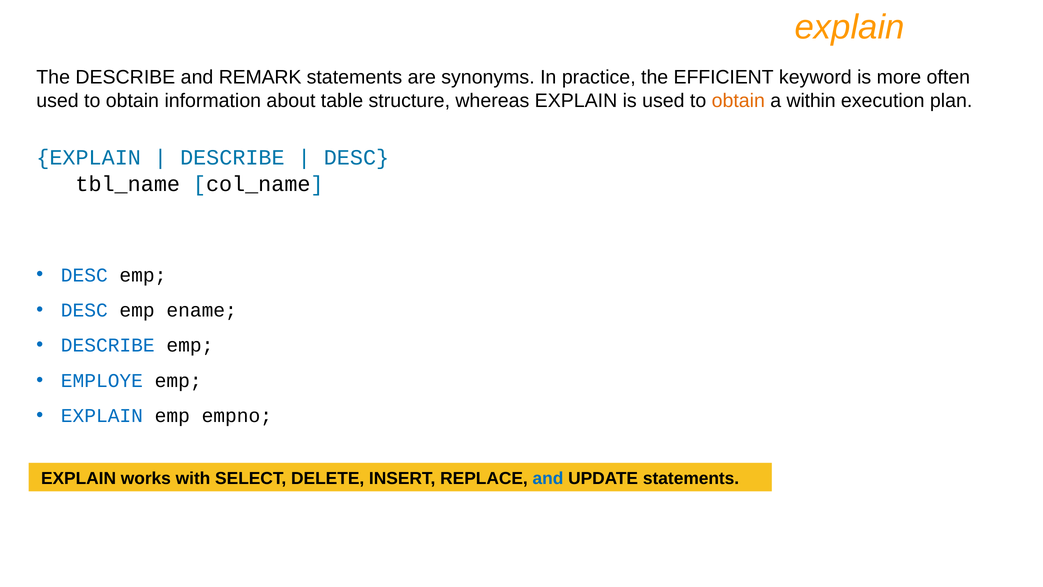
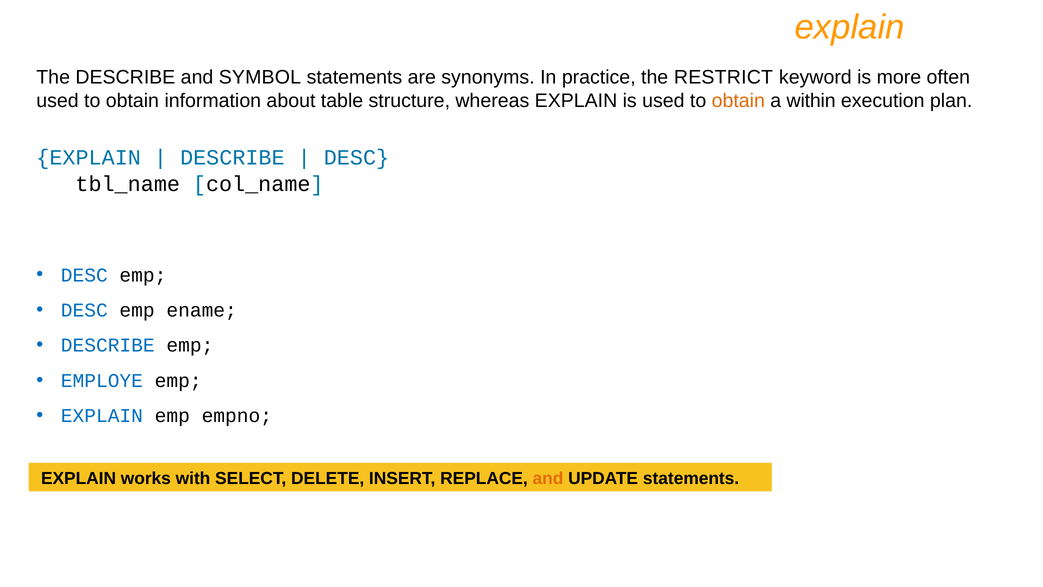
REMARK: REMARK -> SYMBOL
EFFICIENT: EFFICIENT -> RESTRICT
and at (548, 478) colour: blue -> orange
